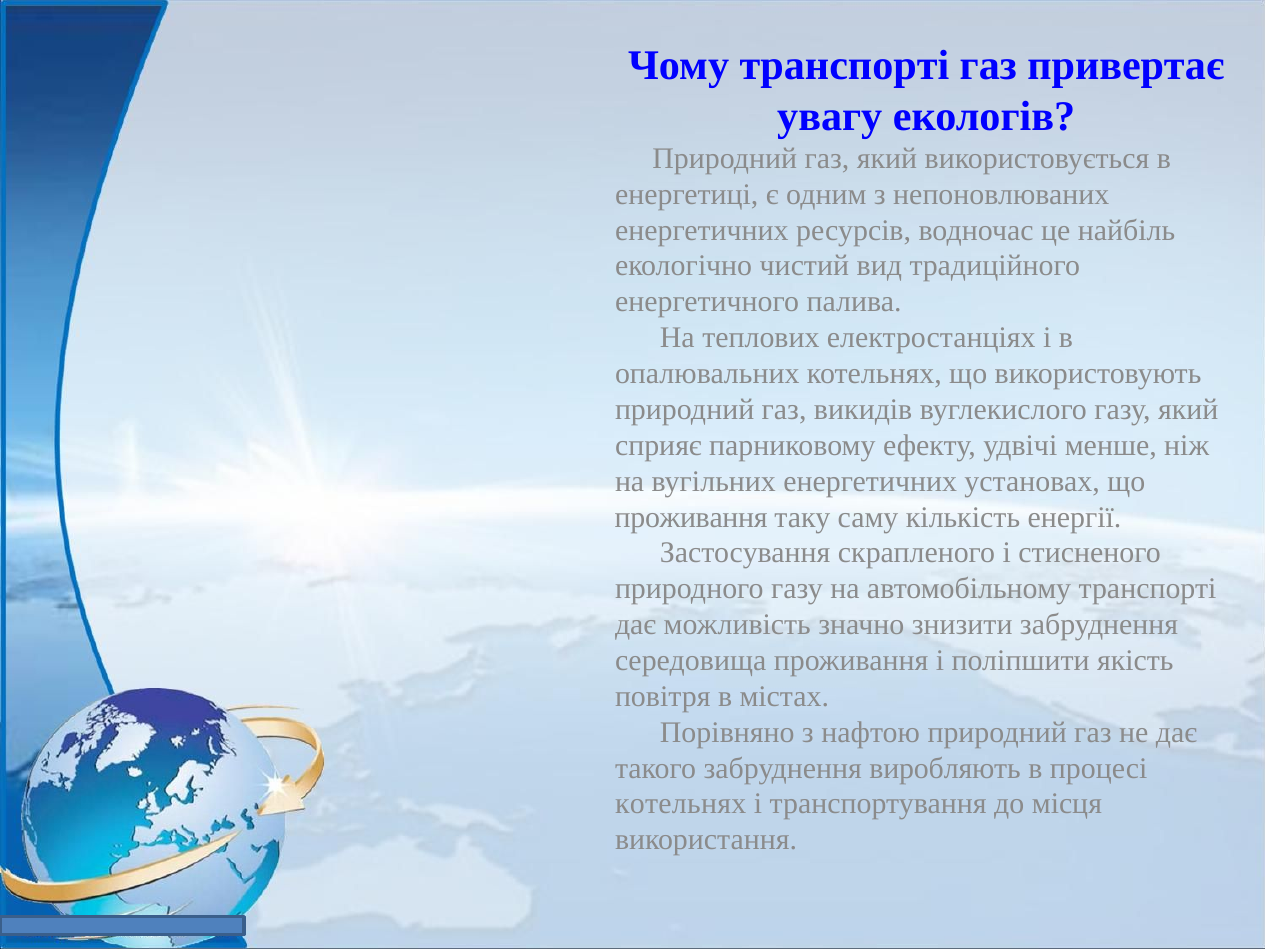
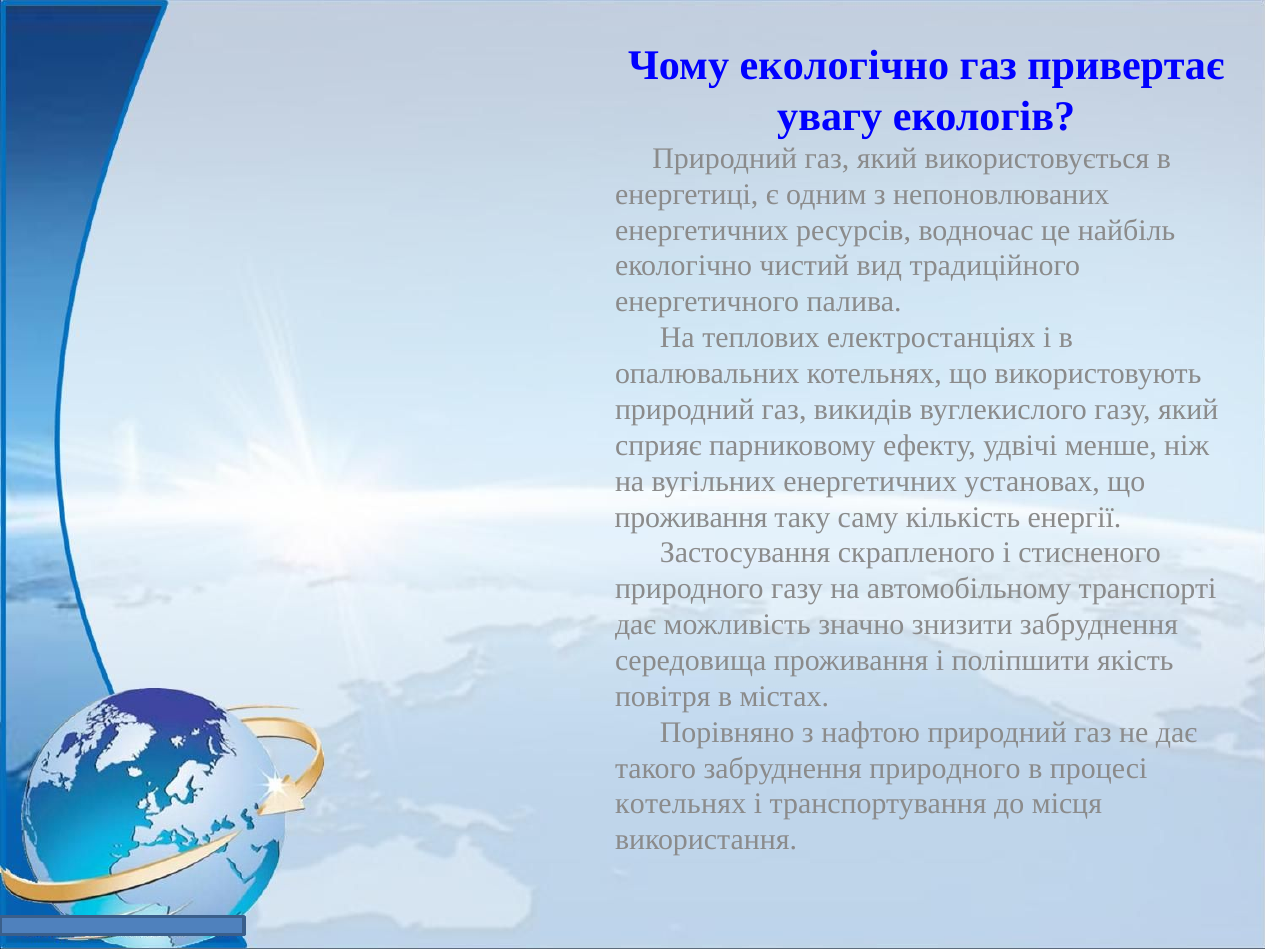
Чому транспорті: транспорті -> екологічно
забруднення виробляють: виробляють -> природного
